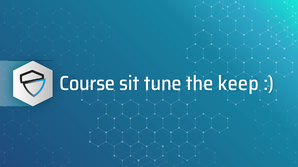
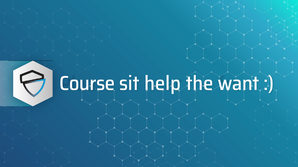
tune: tune -> help
keep: keep -> want
